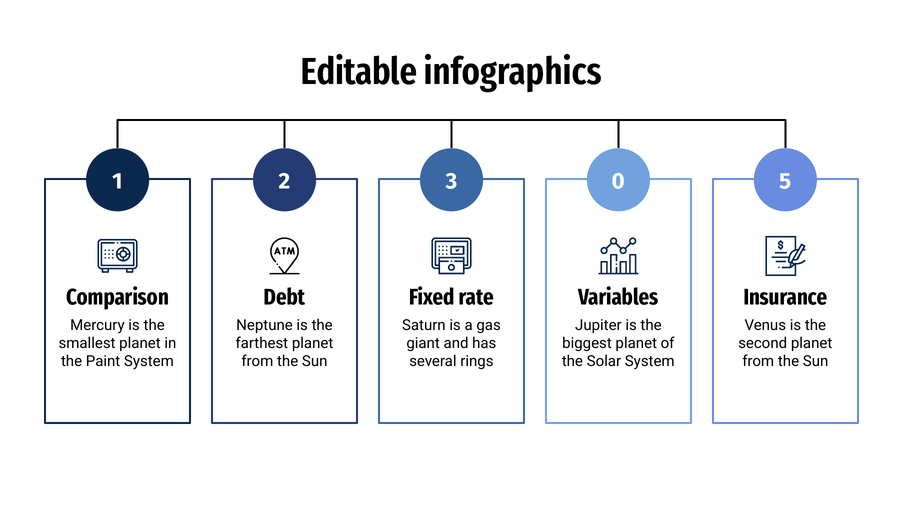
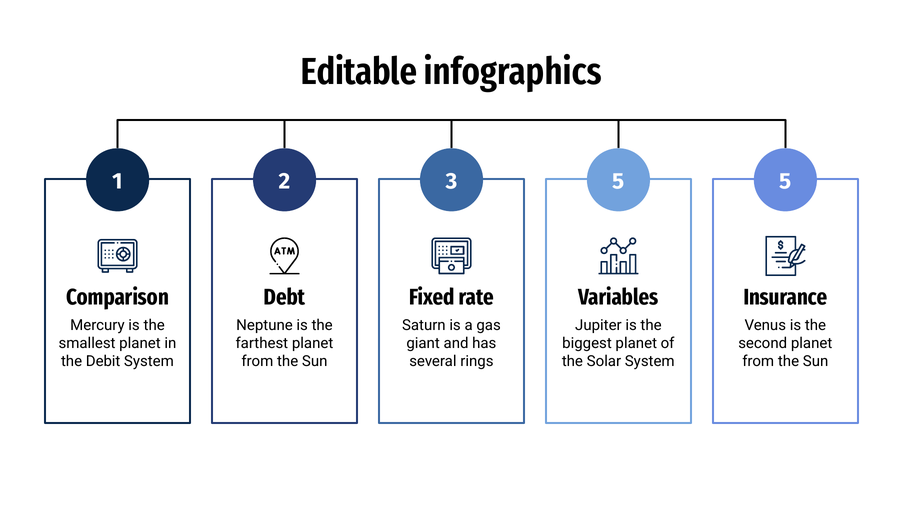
3 0: 0 -> 5
Paint: Paint -> Debit
